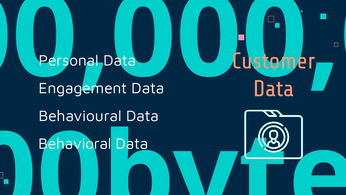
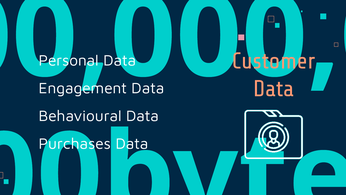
Behavioral: Behavioral -> Purchases
